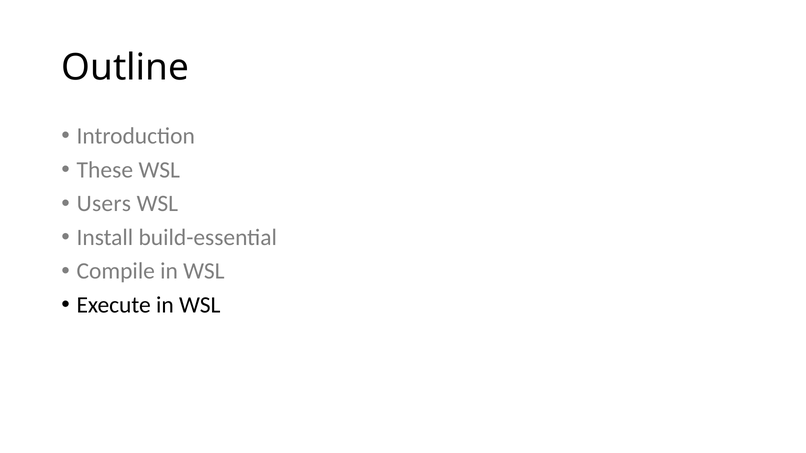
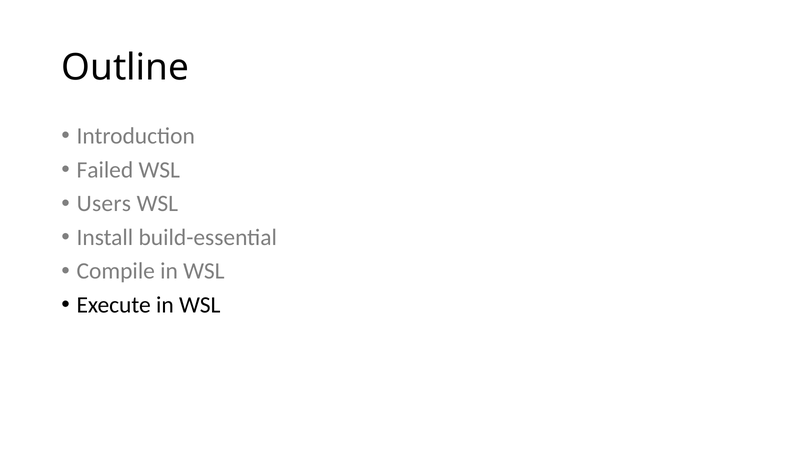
These: These -> Failed
